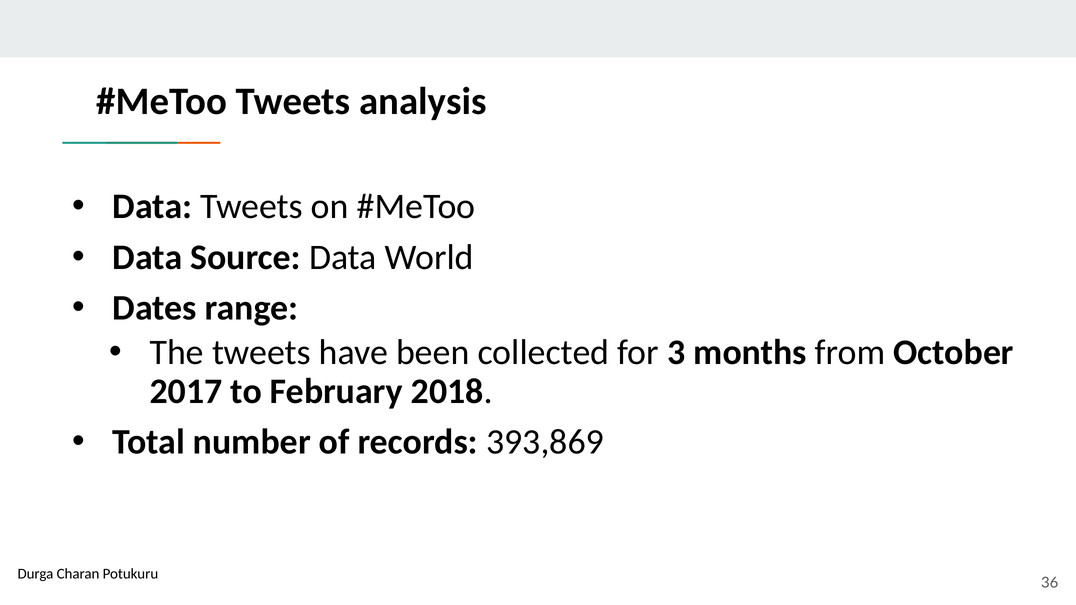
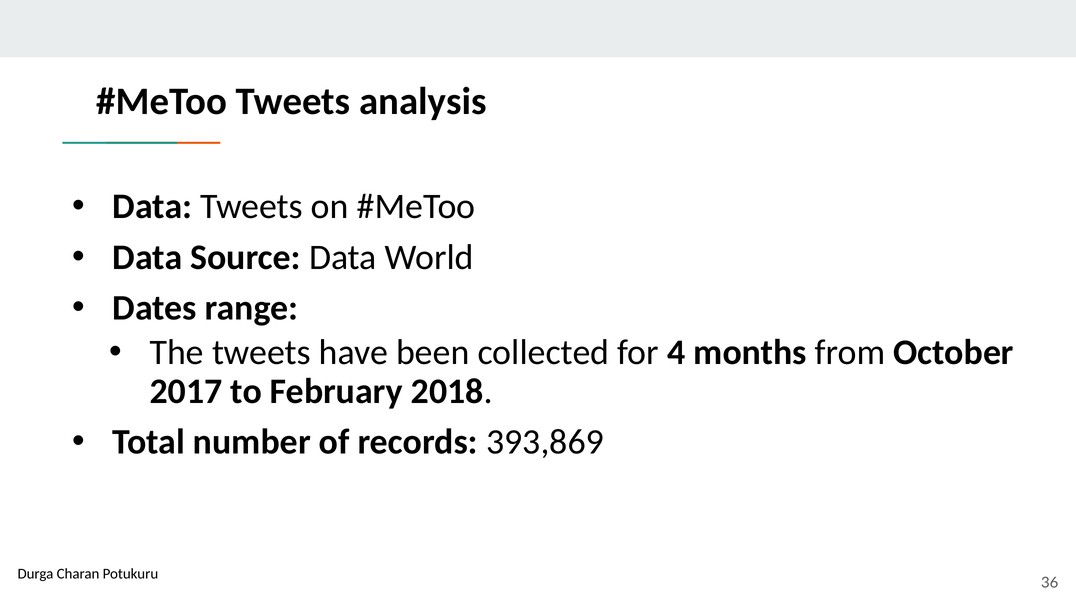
3: 3 -> 4
